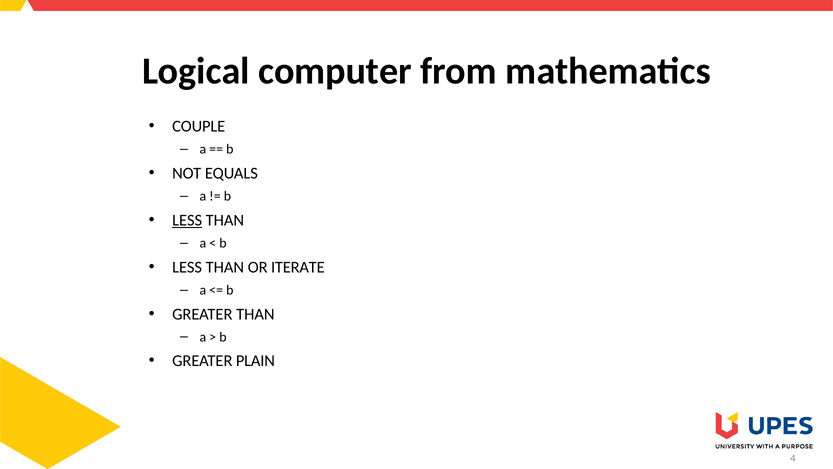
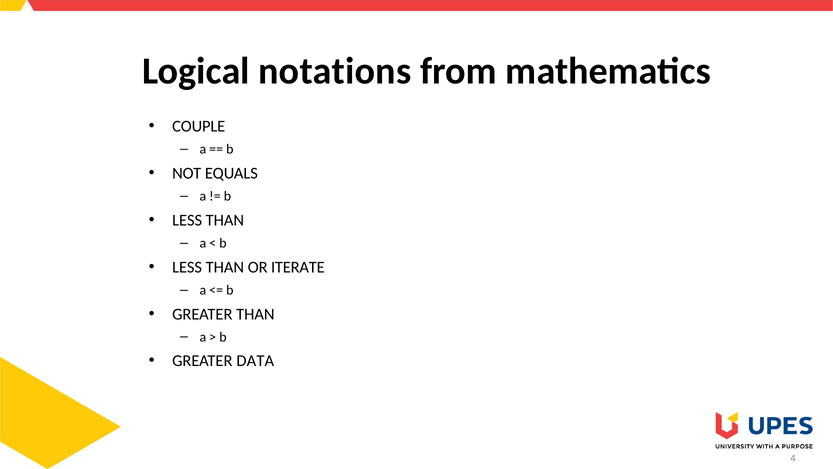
computer: computer -> notations
LESS at (187, 220) underline: present -> none
PLAIN: PLAIN -> DATA
